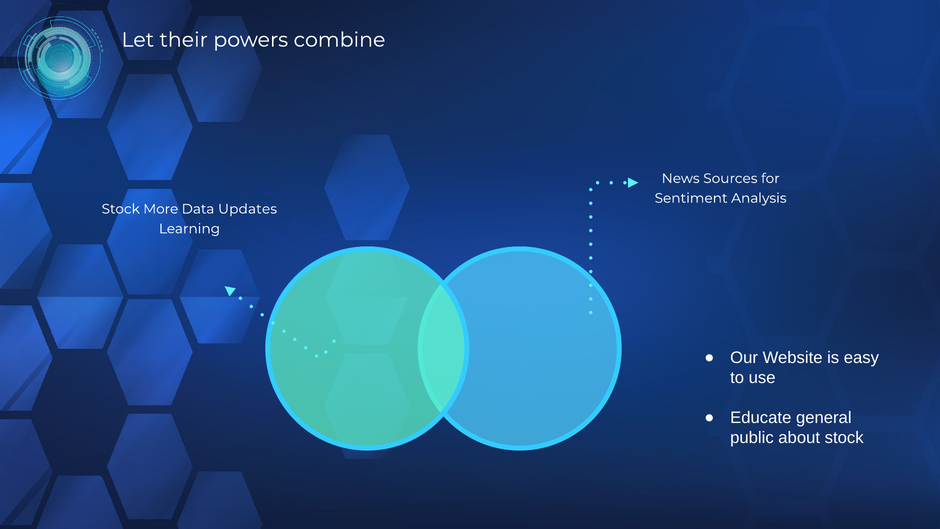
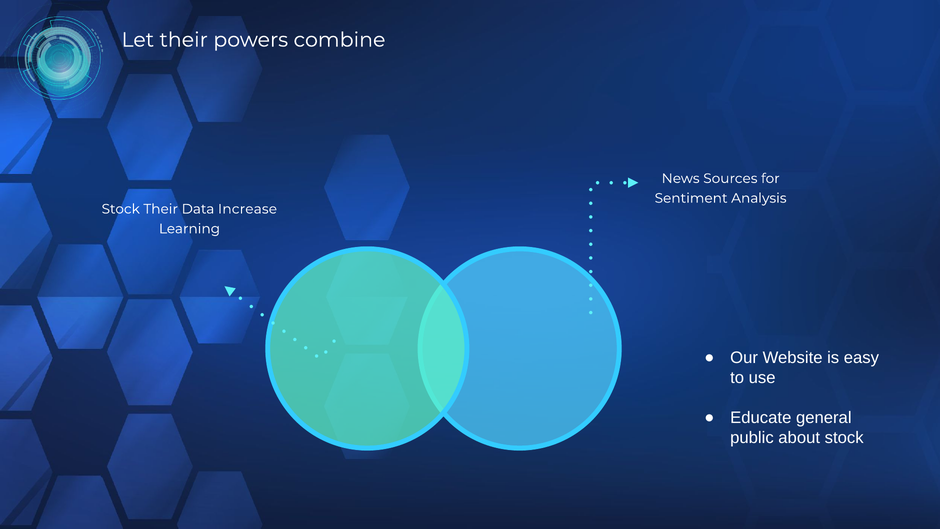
Stock More: More -> Their
Updates: Updates -> Increase
